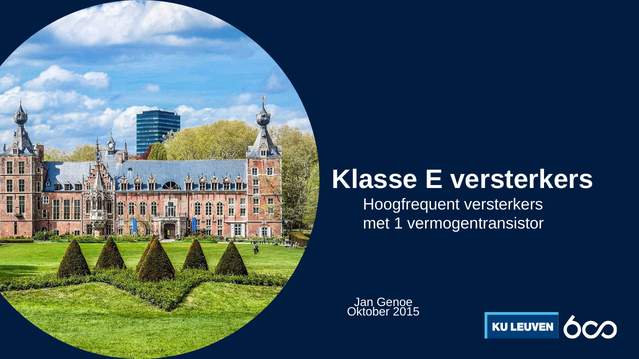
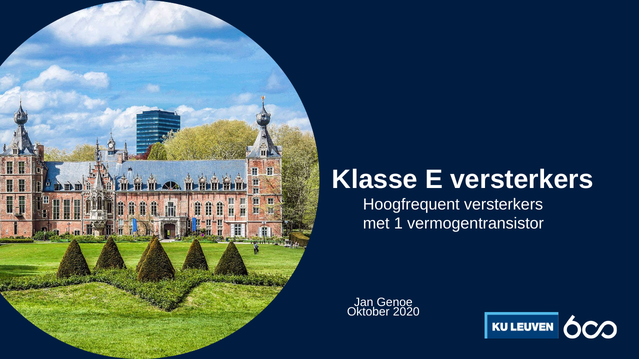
2015: 2015 -> 2020
